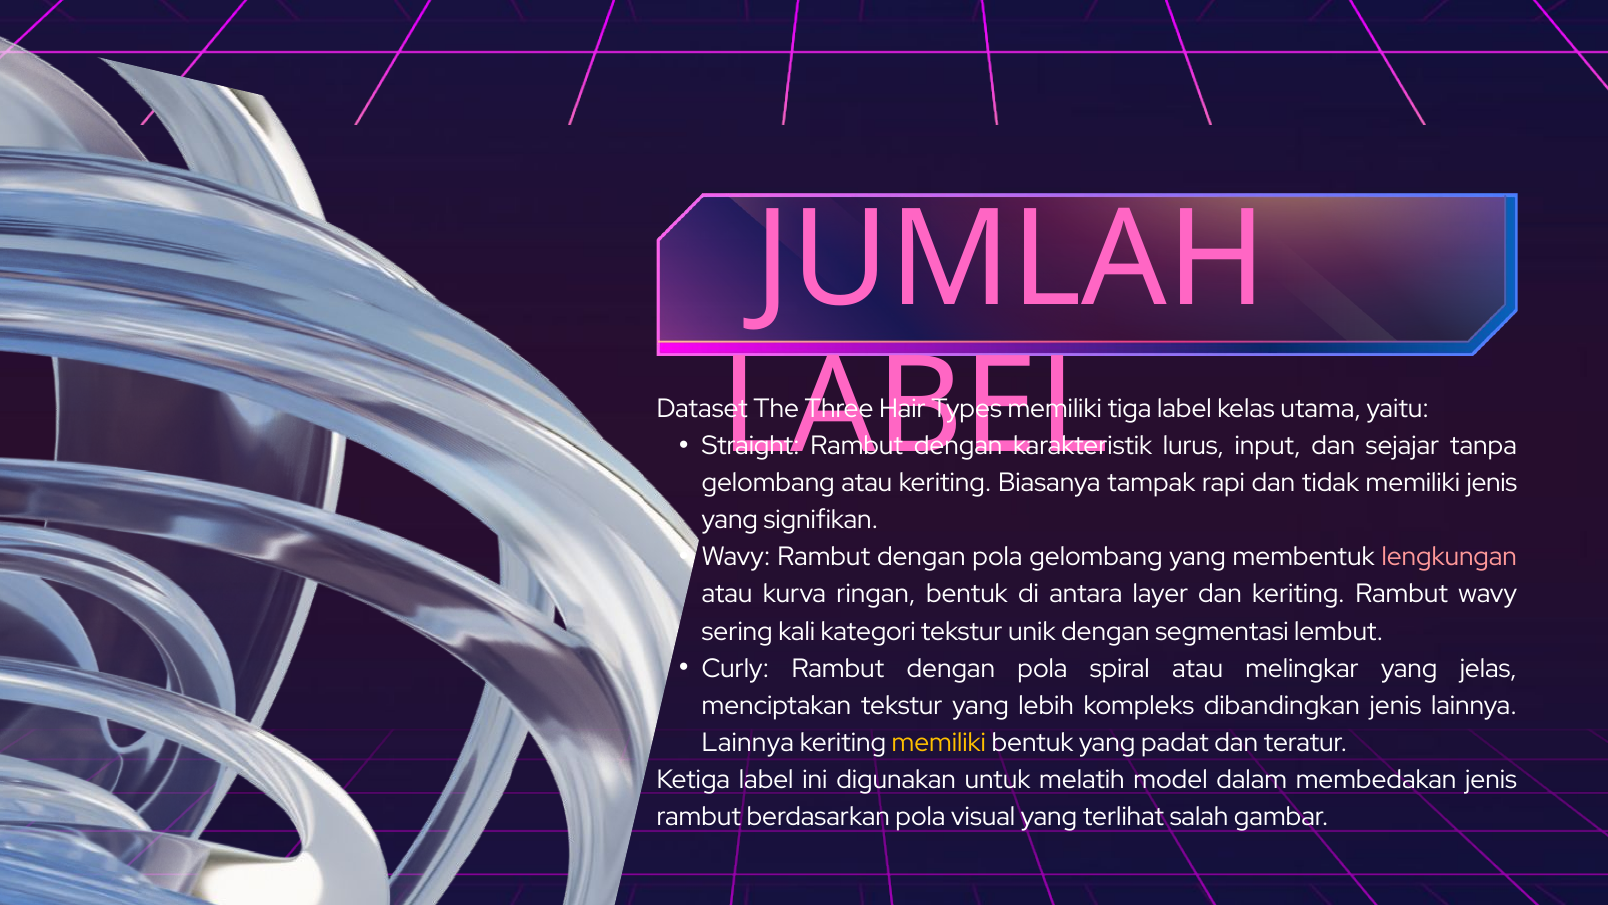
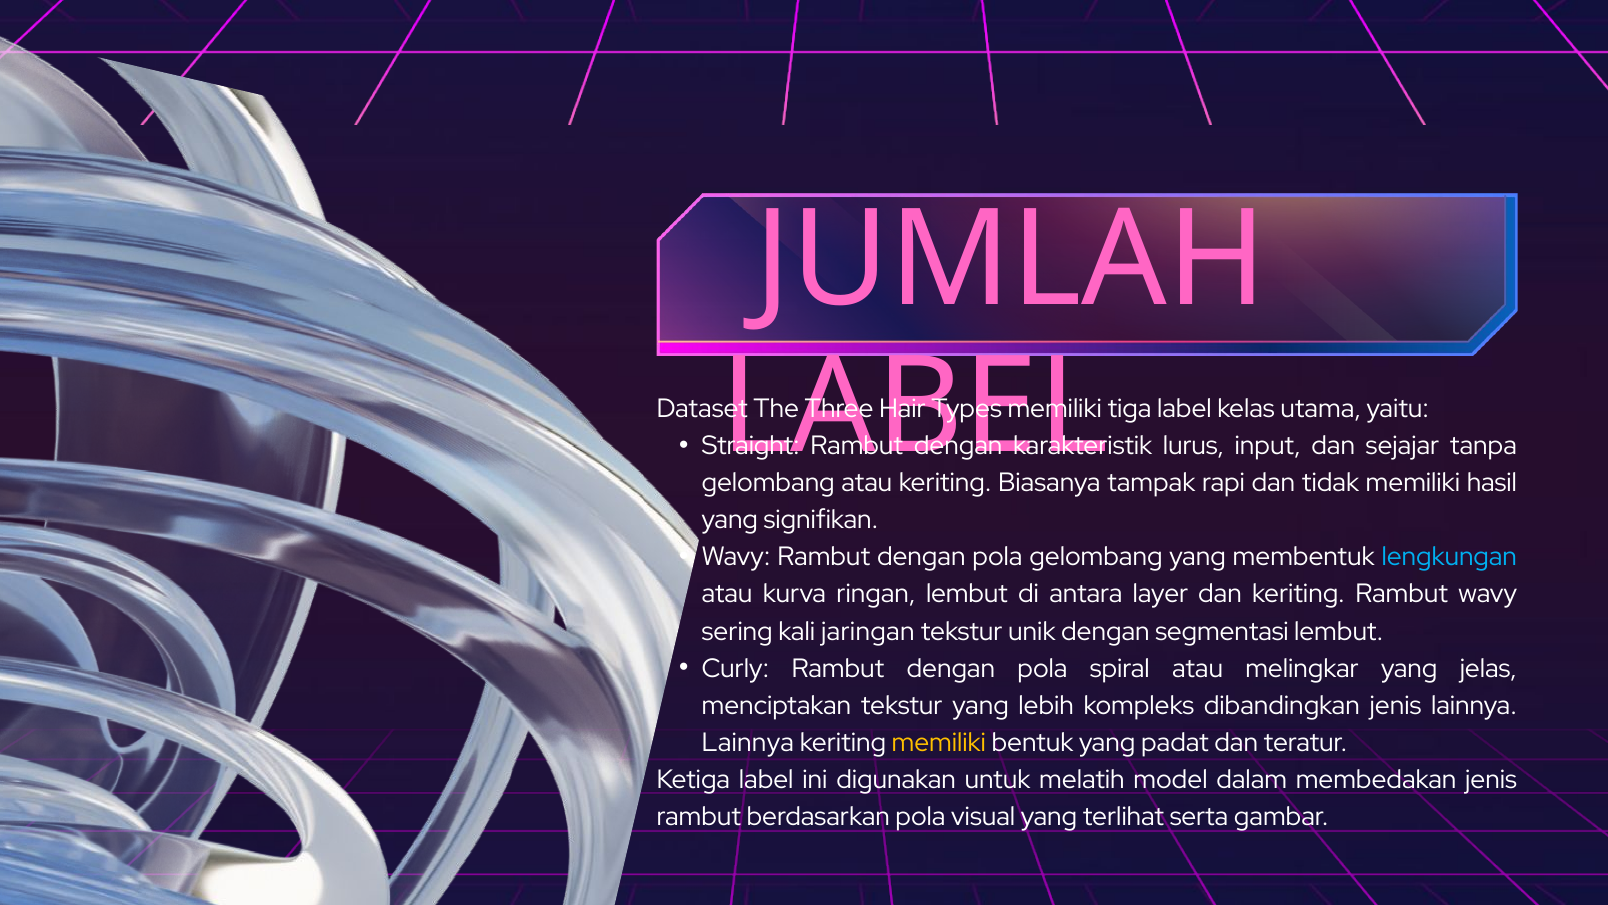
memiliki jenis: jenis -> hasil
lengkungan colour: pink -> light blue
ringan bentuk: bentuk -> lembut
kategori: kategori -> jaringan
salah: salah -> serta
